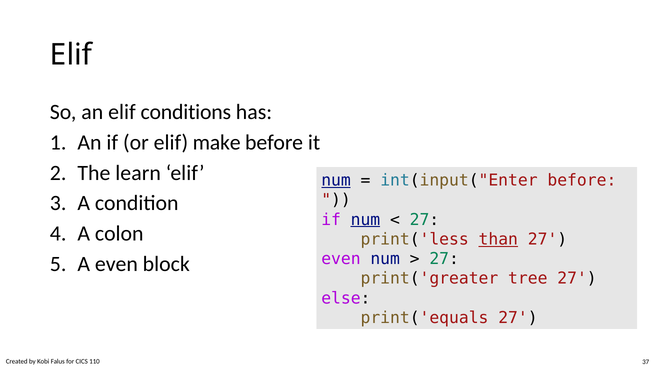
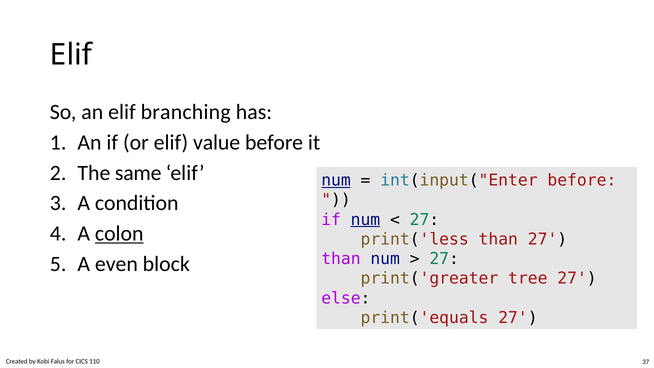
conditions: conditions -> branching
make: make -> value
learn: learn -> same
colon underline: none -> present
than at (498, 239) underline: present -> none
even at (341, 259): even -> than
